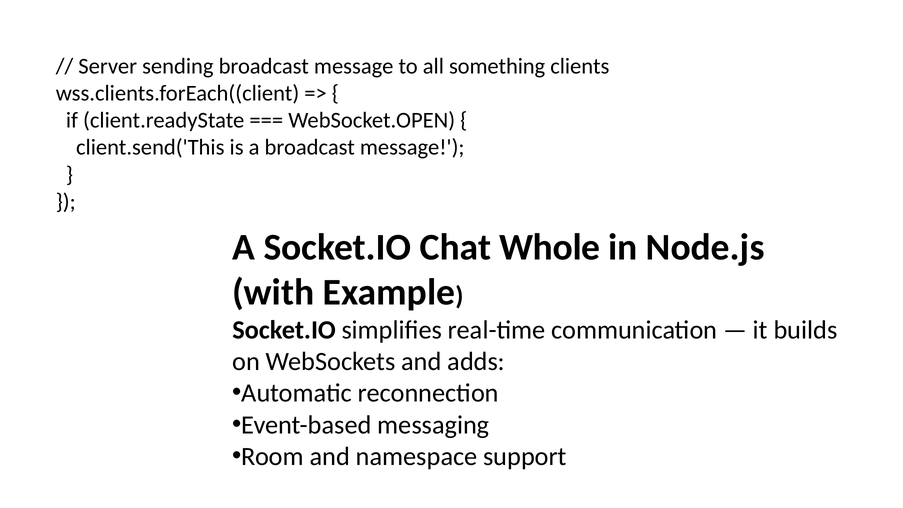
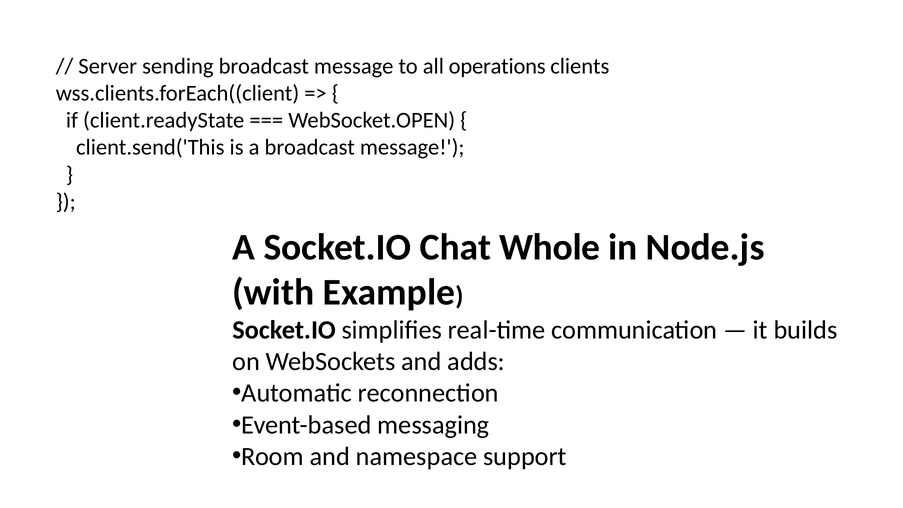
something: something -> operations
